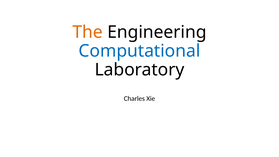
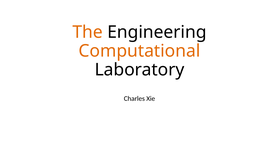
Computational colour: blue -> orange
